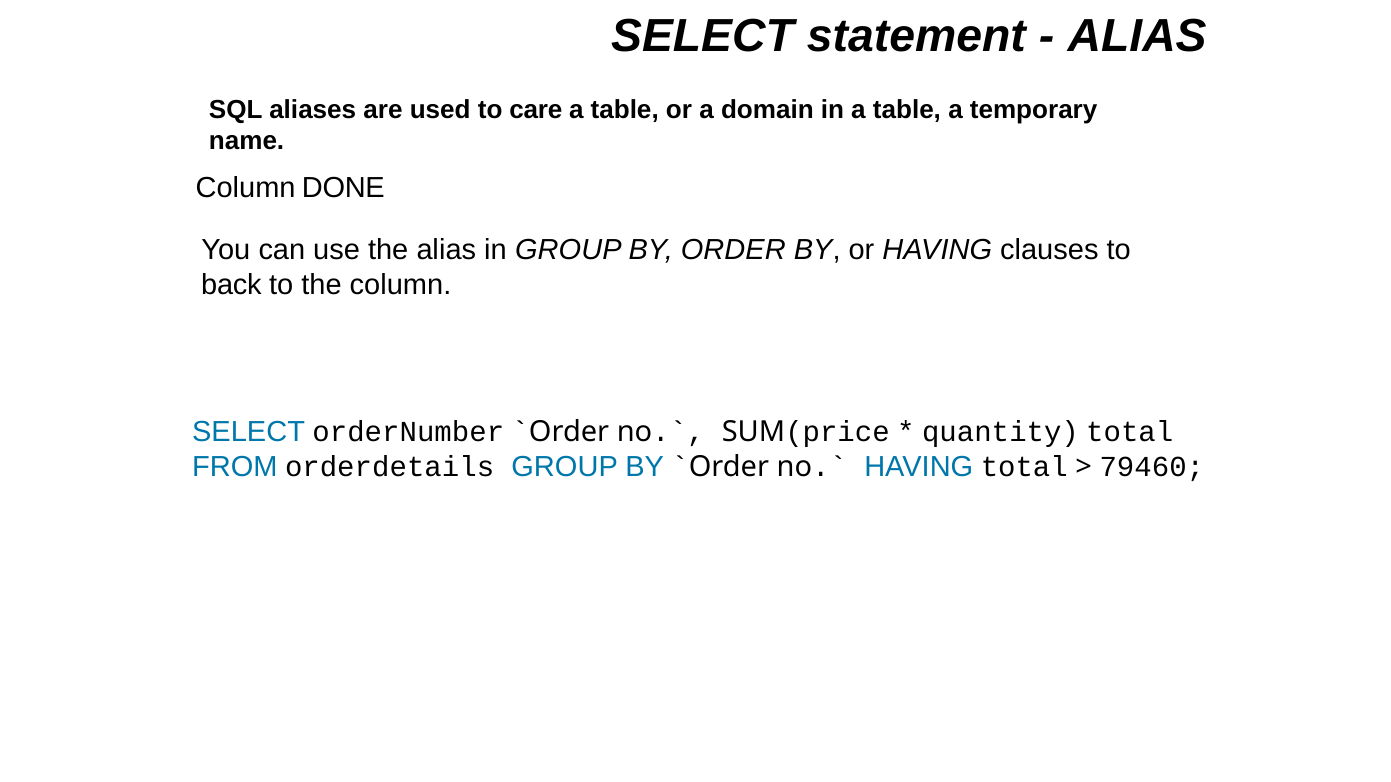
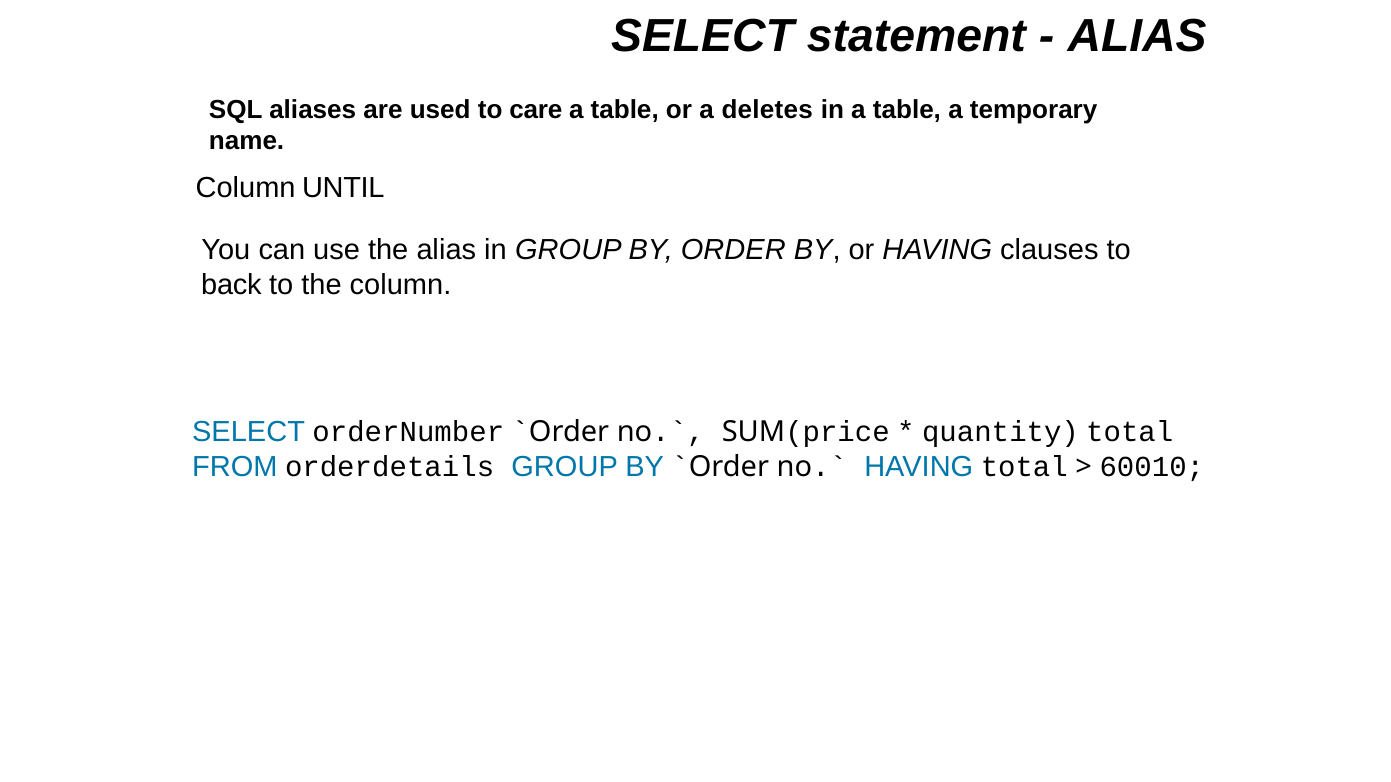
domain: domain -> deletes
DONE: DONE -> UNTIL
79460: 79460 -> 60010
